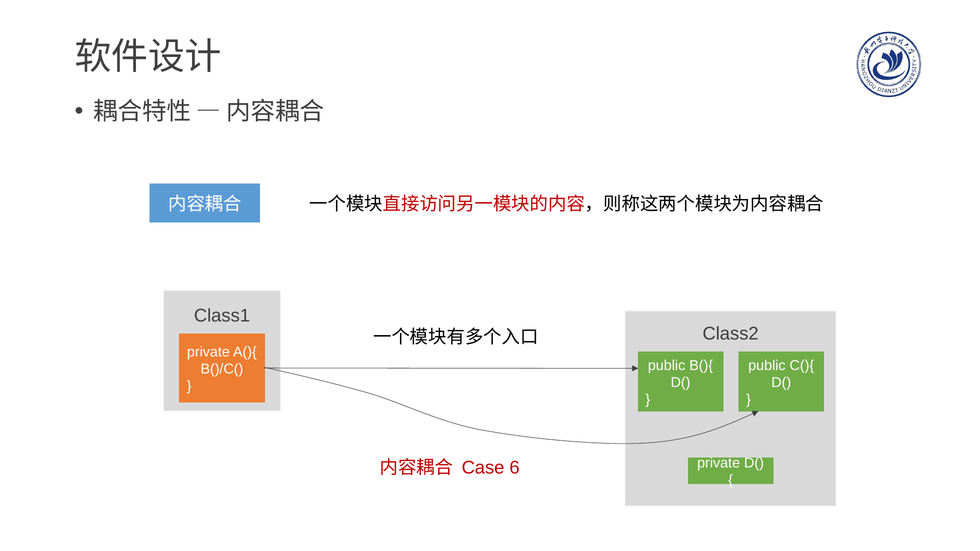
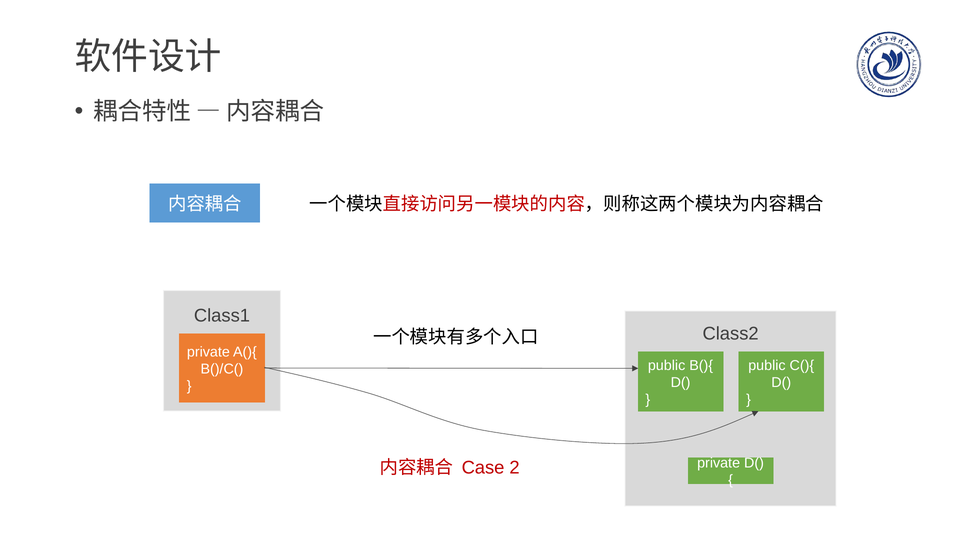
6: 6 -> 2
